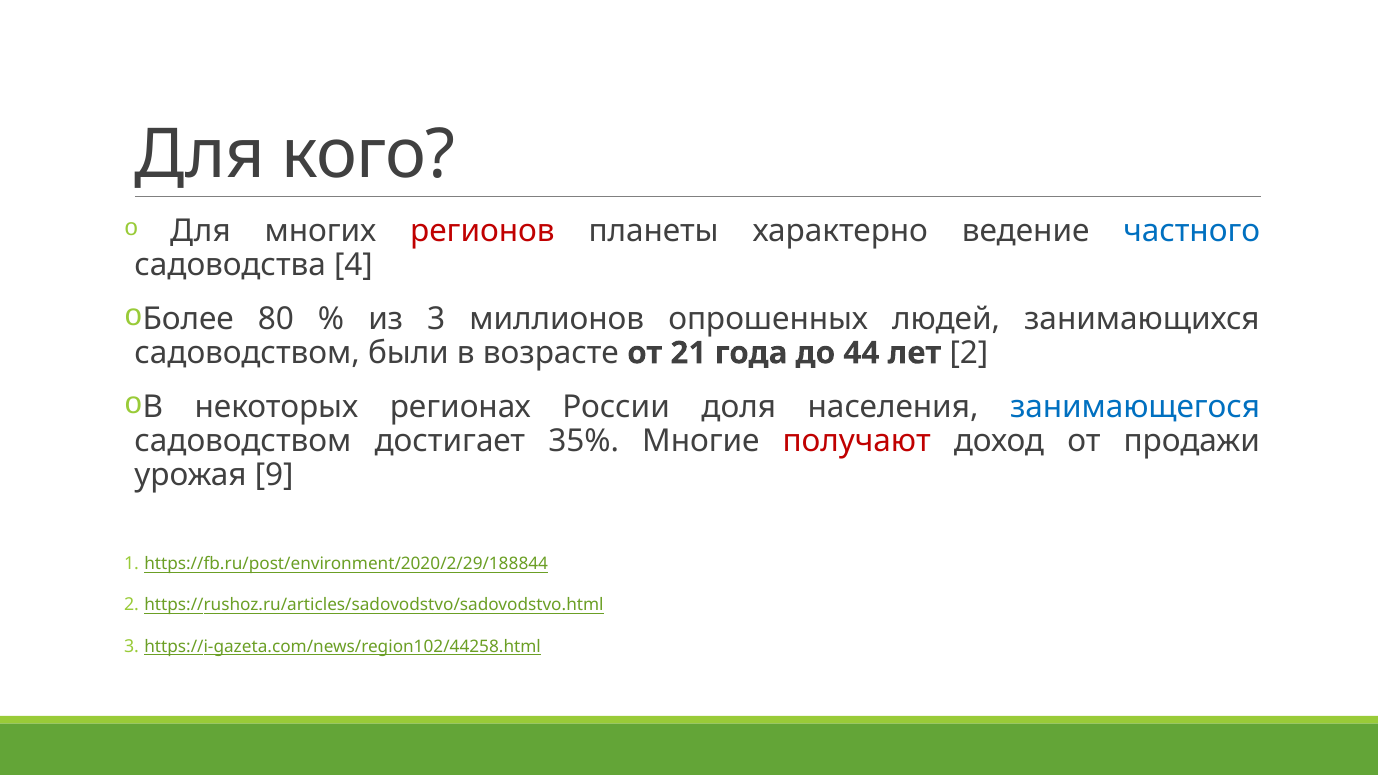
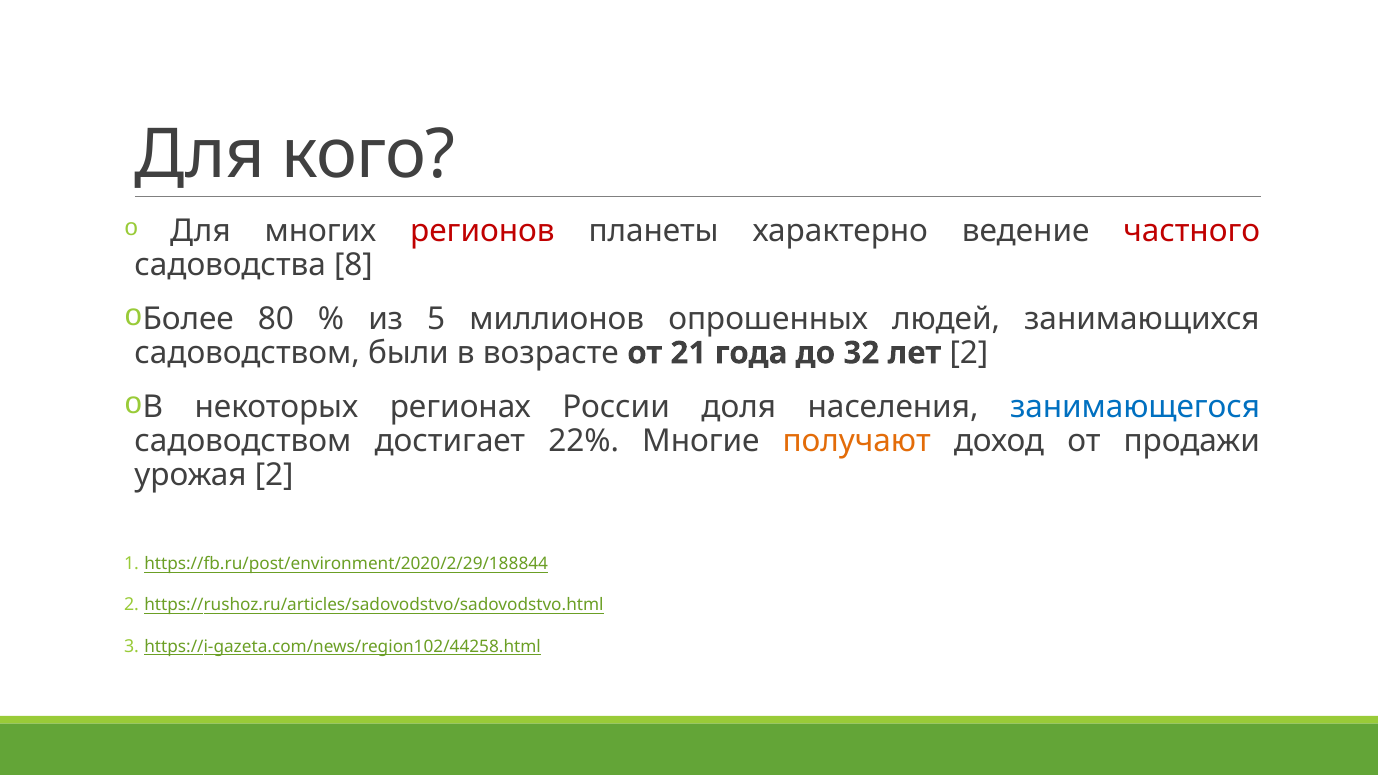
частного colour: blue -> red
4: 4 -> 8
из 3: 3 -> 5
44: 44 -> 32
35%: 35% -> 22%
получают colour: red -> orange
урожая 9: 9 -> 2
